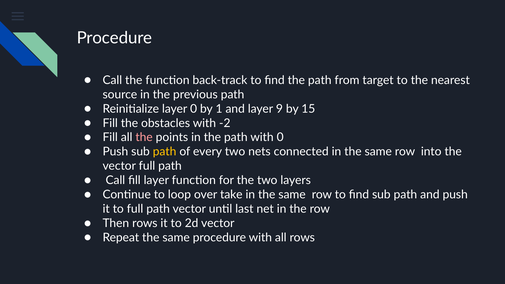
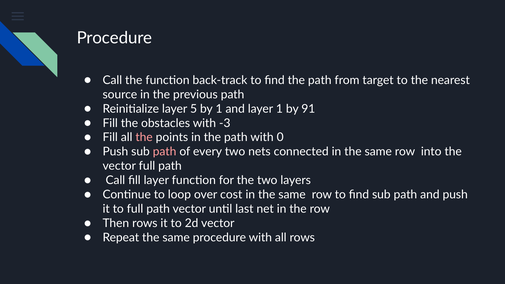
layer 0: 0 -> 5
layer 9: 9 -> 1
15: 15 -> 91
-2: -2 -> -3
path at (165, 152) colour: yellow -> pink
take: take -> cost
